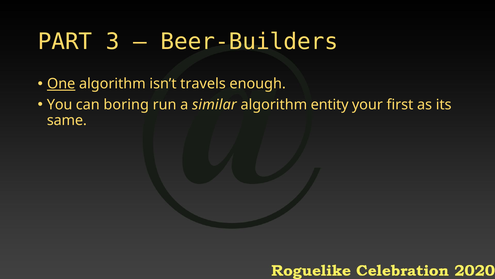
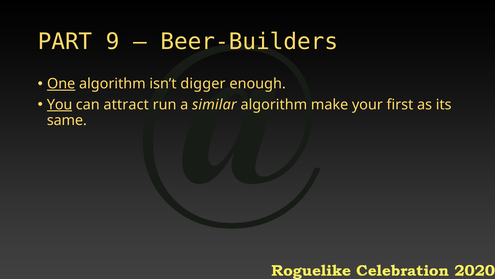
3: 3 -> 9
travels: travels -> digger
You underline: none -> present
boring: boring -> attract
entity: entity -> make
